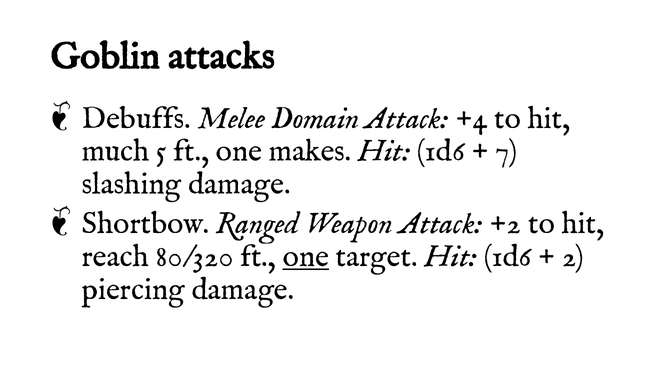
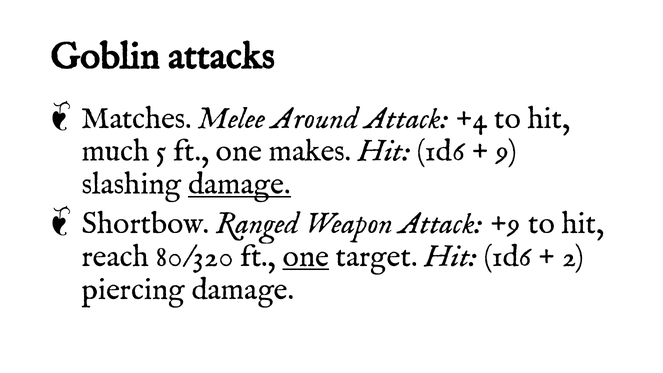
Debuffs: Debuffs -> Matches
Domain: Domain -> Around
7: 7 -> 9
damage at (239, 184) underline: none -> present
+2: +2 -> +9
